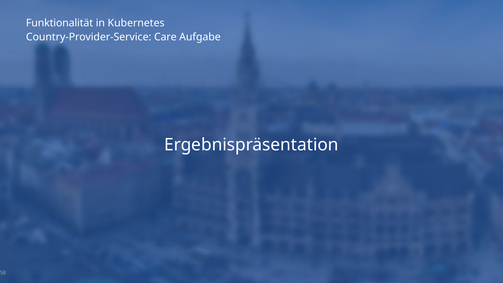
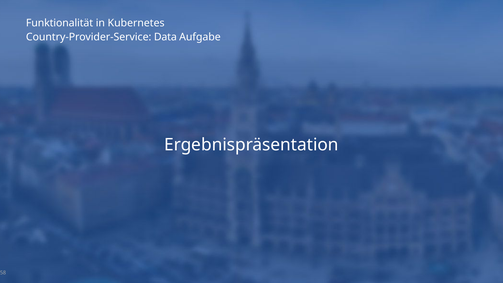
Care: Care -> Data
